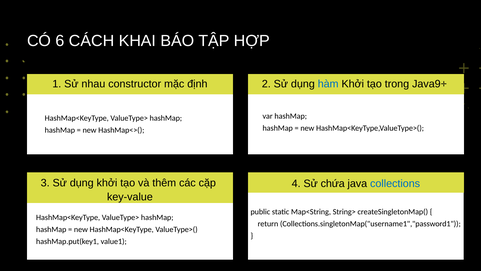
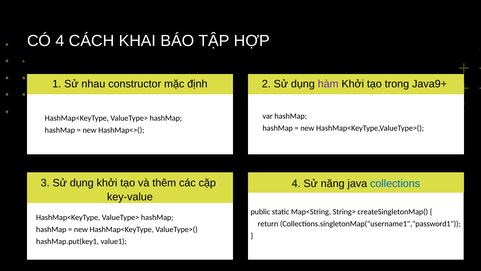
CÓ 6: 6 -> 4
hàm colour: blue -> purple
chứa: chứa -> năng
